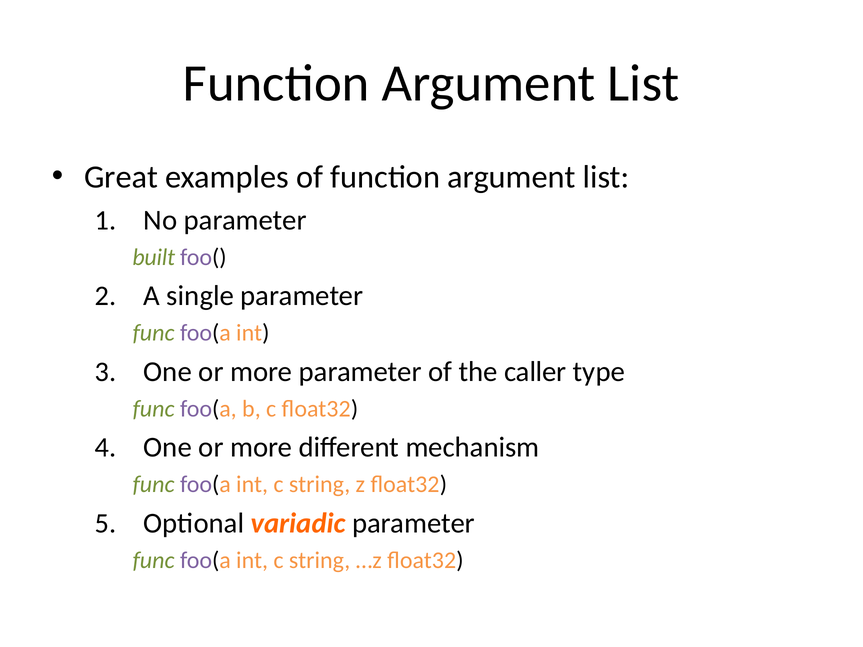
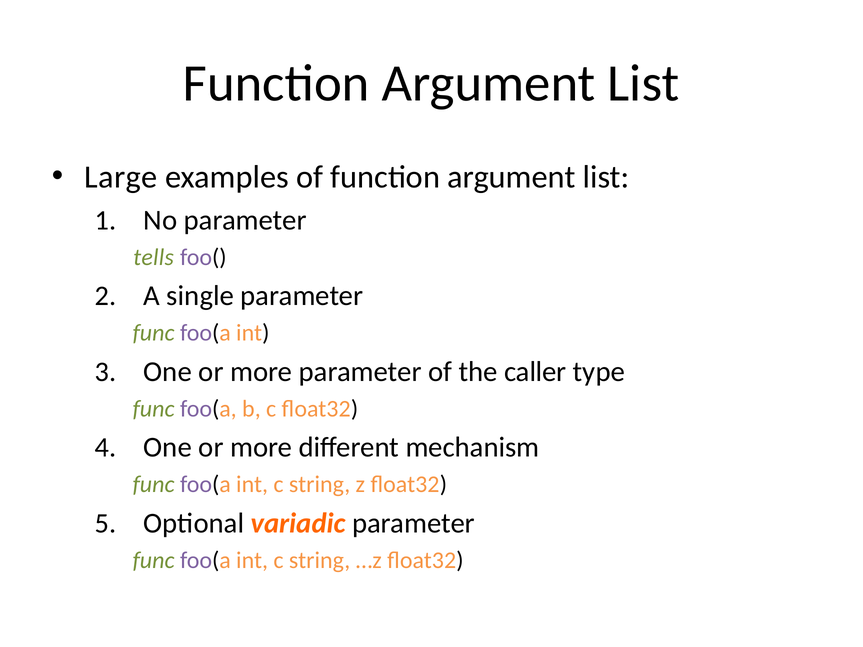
Great: Great -> Large
built: built -> tells
